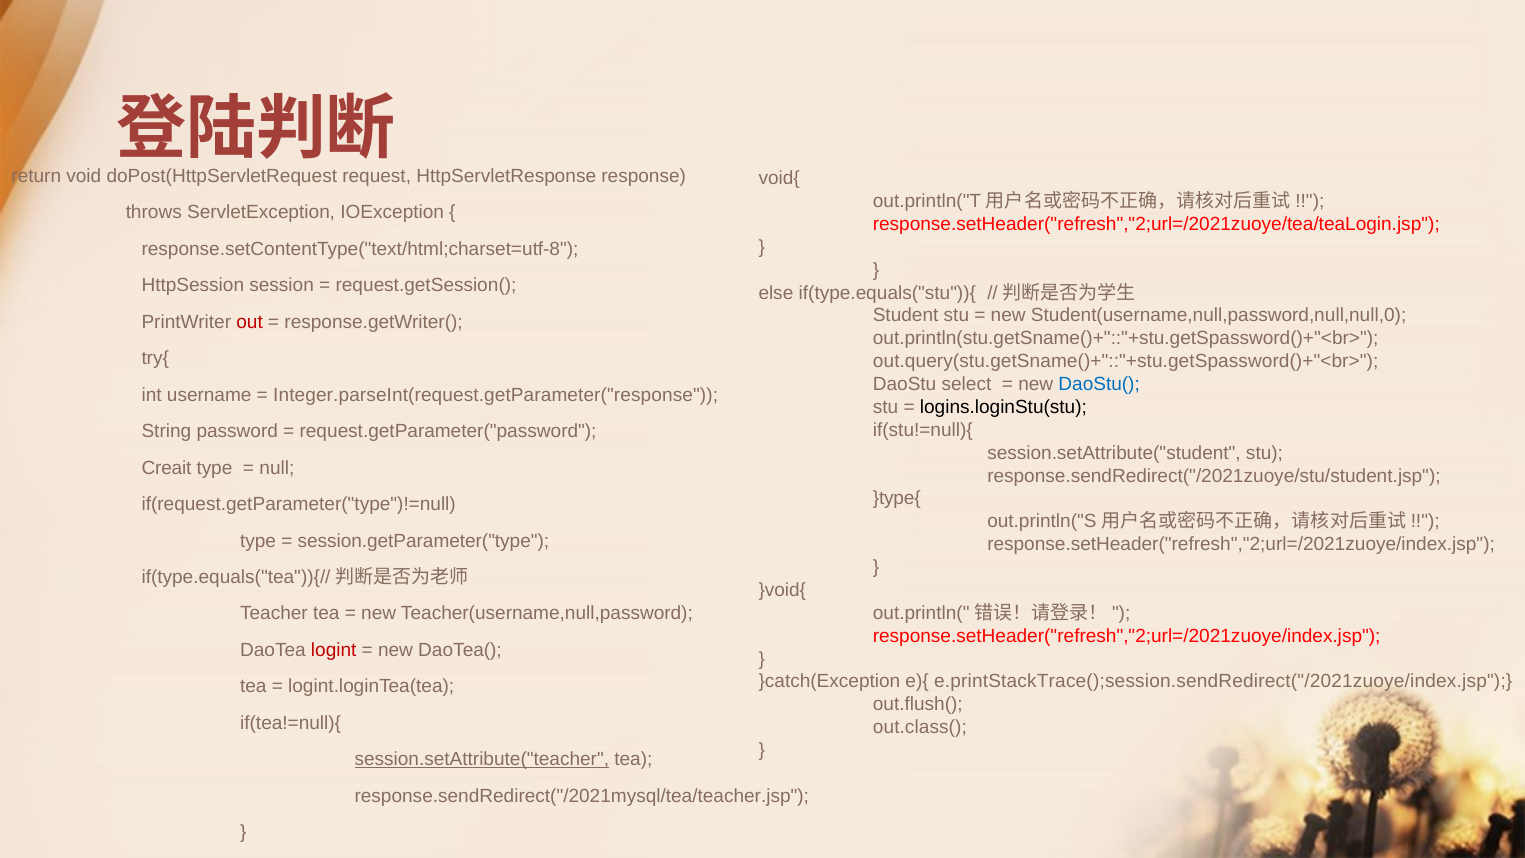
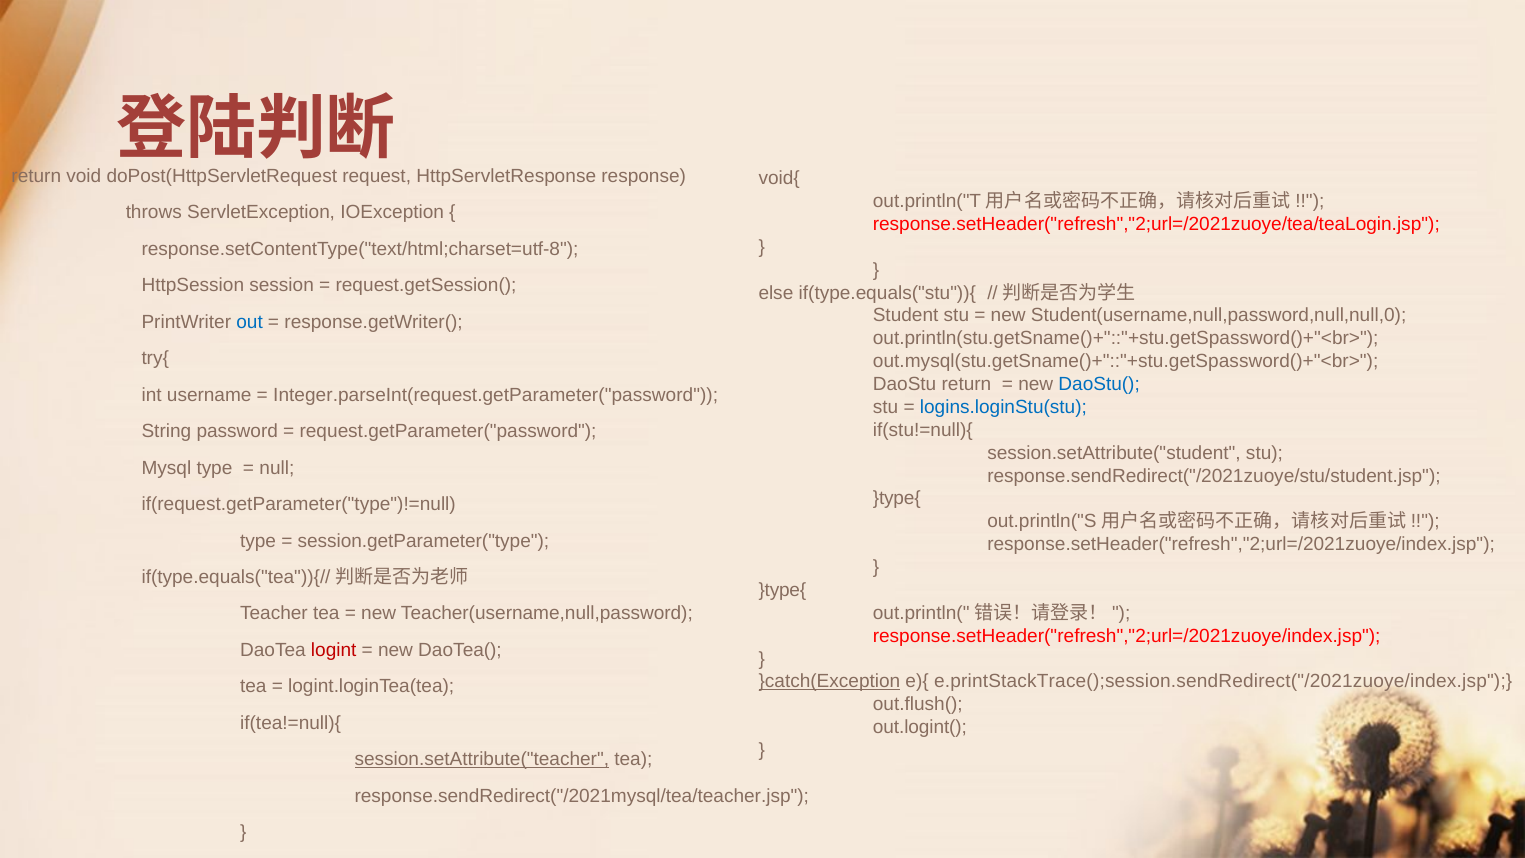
out colour: red -> blue
out.query(stu.getSname()+"::"+stu.getSpassword()+"<br>: out.query(stu.getSname()+"::"+stu.getSpassword()+"<br> -> out.mysql(stu.getSname()+"::"+stu.getSpassword()+"<br>
DaoStu select: select -> return
Integer.parseInt(request.getParameter("response: Integer.parseInt(request.getParameter("response -> Integer.parseInt(request.getParameter("password
logins.loginStu(stu colour: black -> blue
Creait: Creait -> Mysql
}void{ at (782, 590): }void{ -> }type{
}catch(Exception underline: none -> present
out.class(: out.class( -> out.logint(
